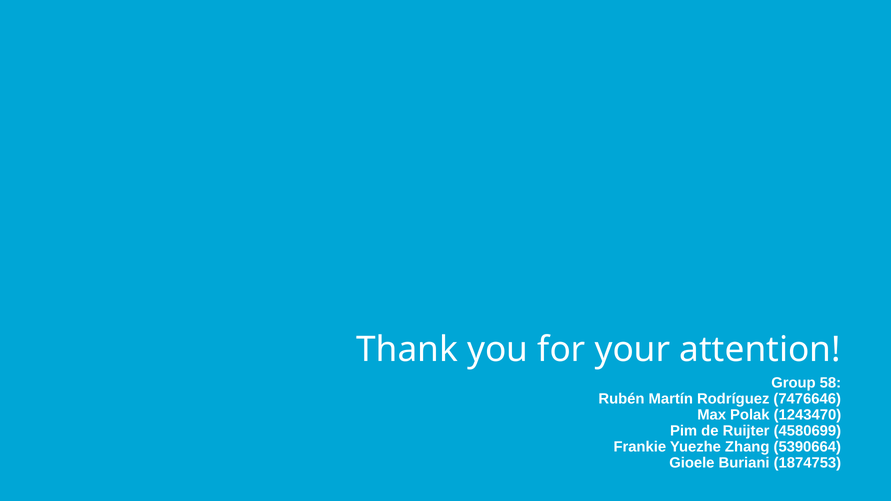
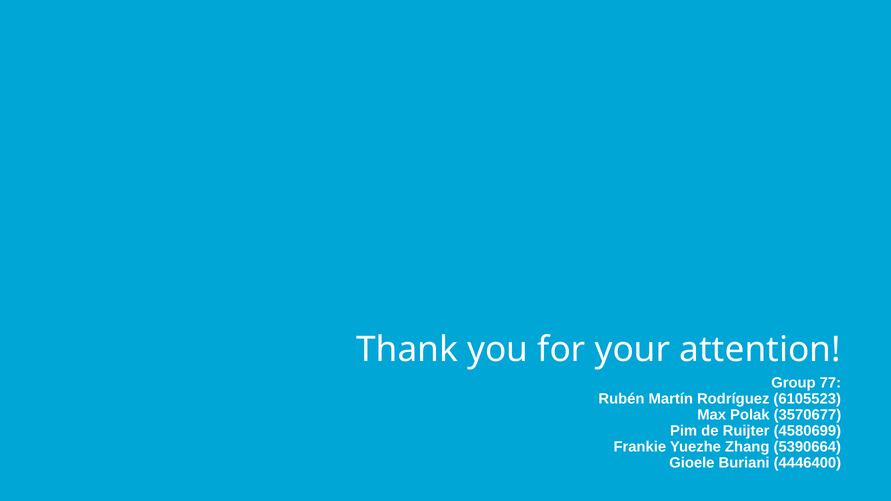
58: 58 -> 77
7476646: 7476646 -> 6105523
1243470: 1243470 -> 3570677
1874753: 1874753 -> 4446400
